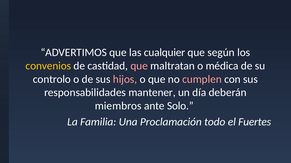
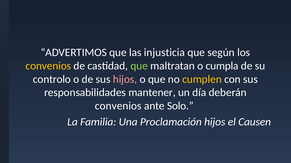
cualquier: cualquier -> injusticia
que at (139, 66) colour: pink -> light green
médica: médica -> cumpla
cumplen colour: pink -> yellow
miembros at (118, 106): miembros -> convenios
Proclamación todo: todo -> hijos
Fuertes: Fuertes -> Causen
